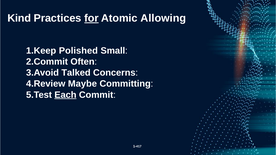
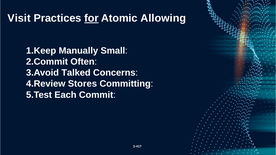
Kind: Kind -> Visit
Polished: Polished -> Manually
Maybe: Maybe -> Stores
Each underline: present -> none
